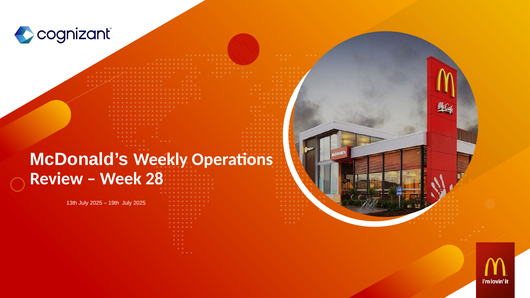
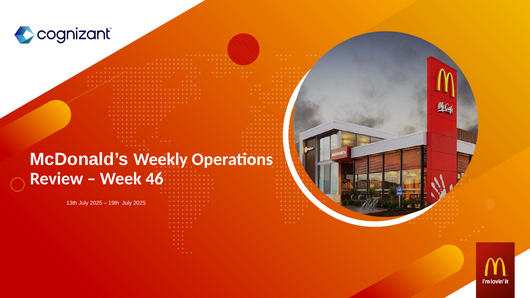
28: 28 -> 46
